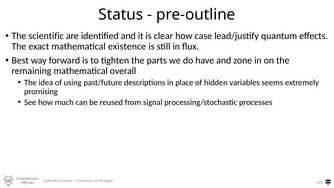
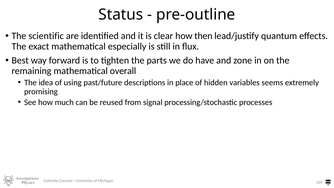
case: case -> then
existence: existence -> especially
